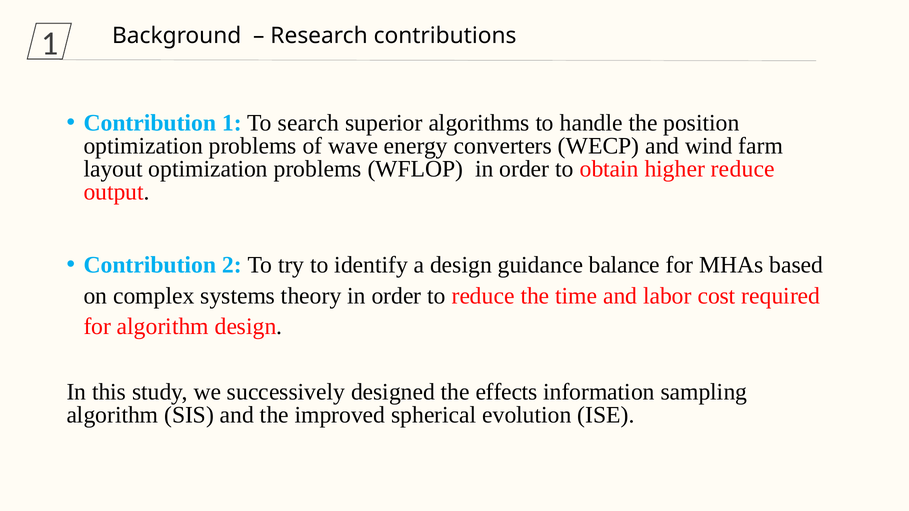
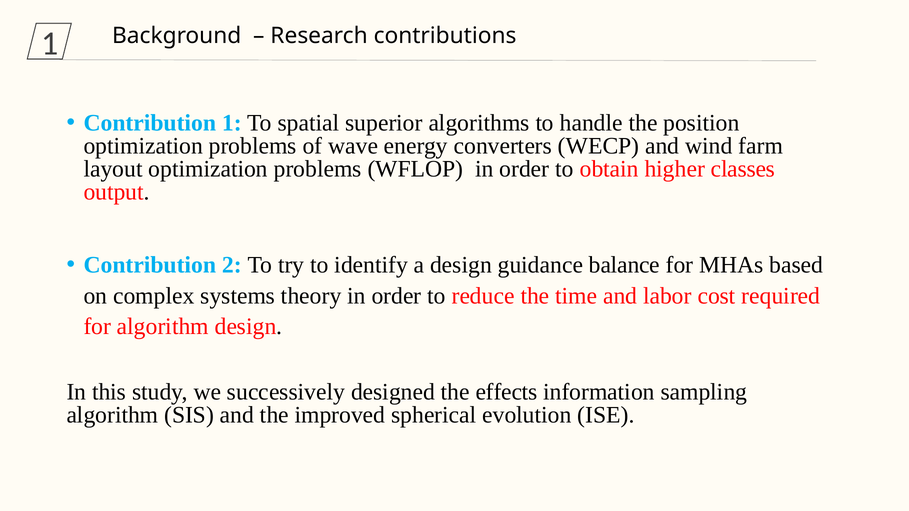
search: search -> spatial
higher reduce: reduce -> classes
